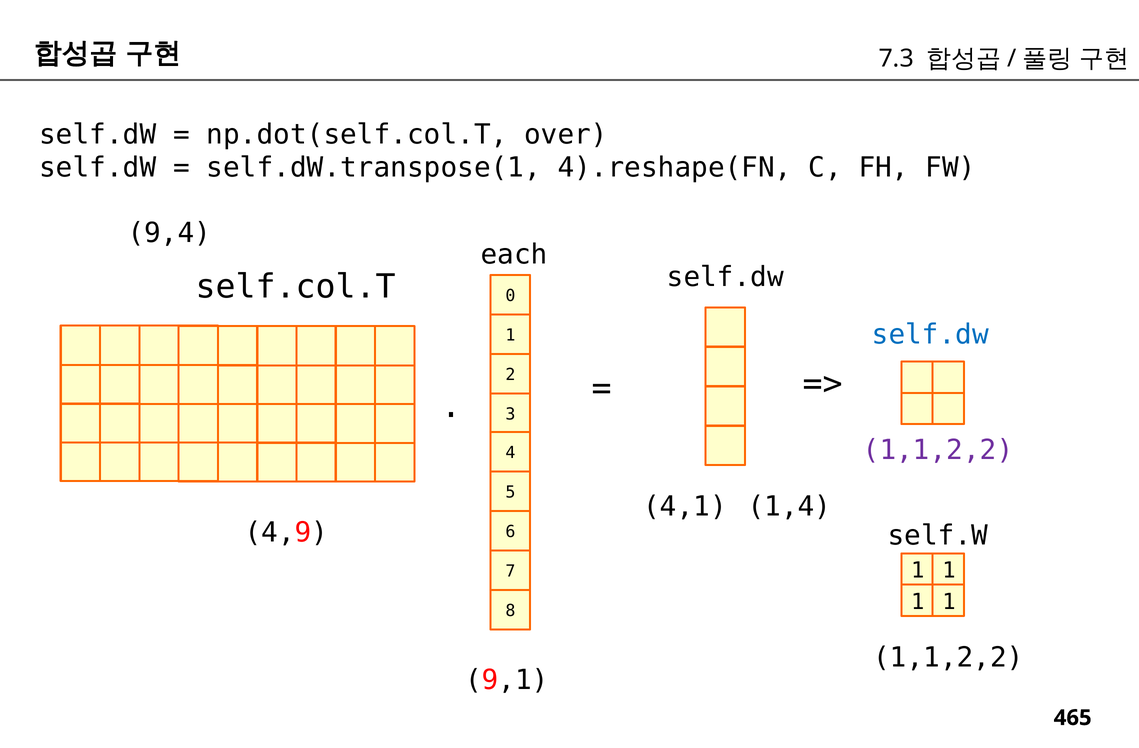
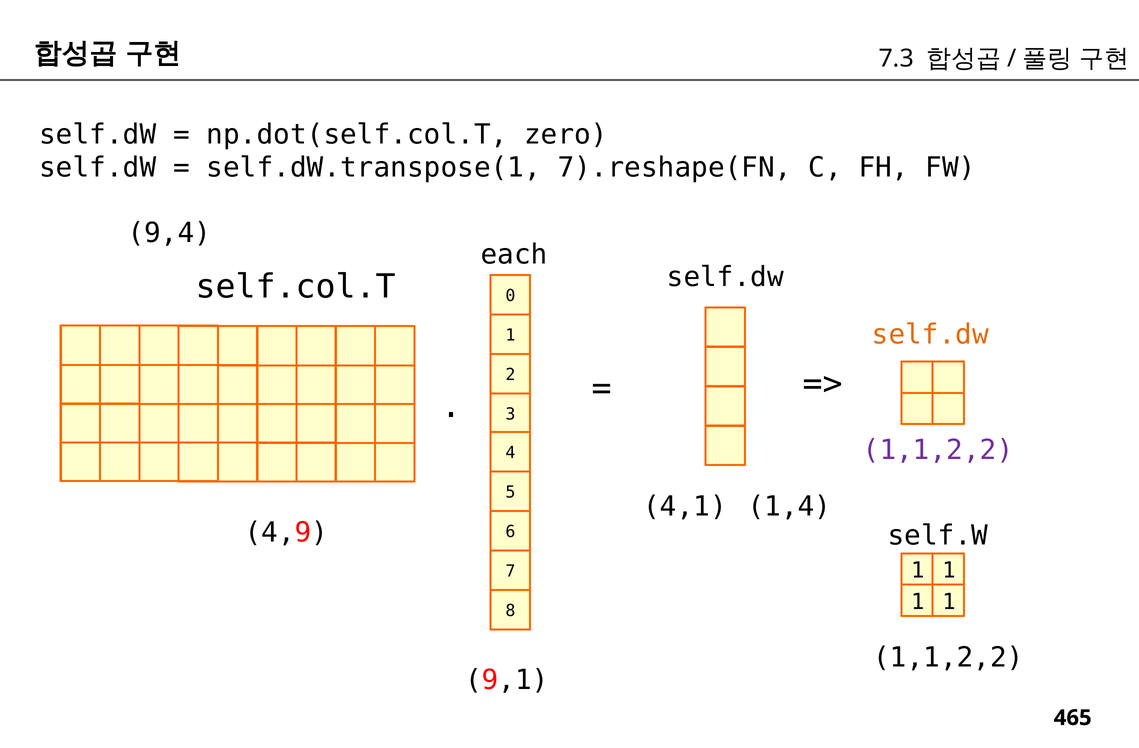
over: over -> zero
4).reshape(FN: 4).reshape(FN -> 7).reshape(FN
self.dw at (930, 335) colour: blue -> orange
